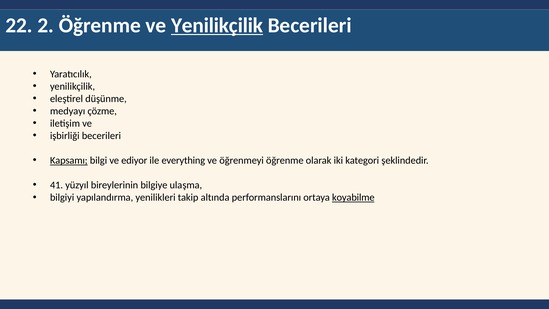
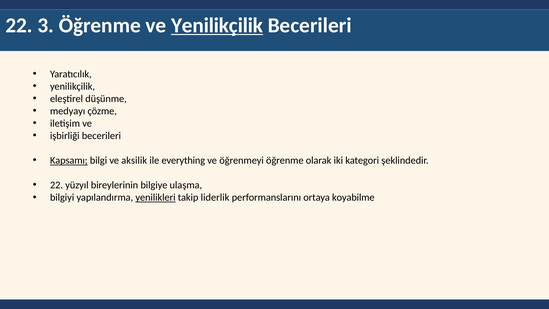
2: 2 -> 3
ediyor: ediyor -> aksilik
41 at (56, 185): 41 -> 22
yenilikleri underline: none -> present
altında: altında -> liderlik
koyabilme underline: present -> none
